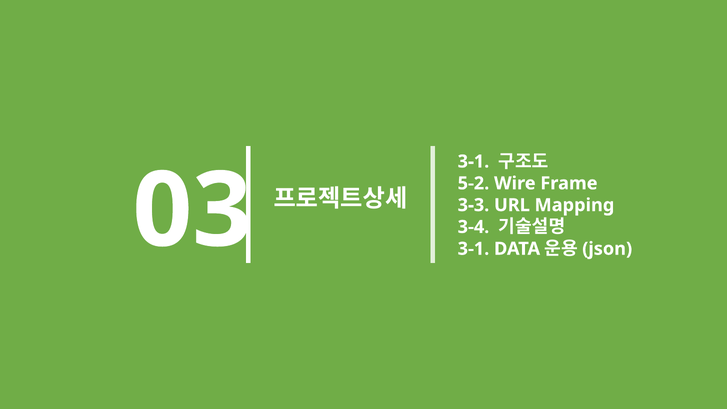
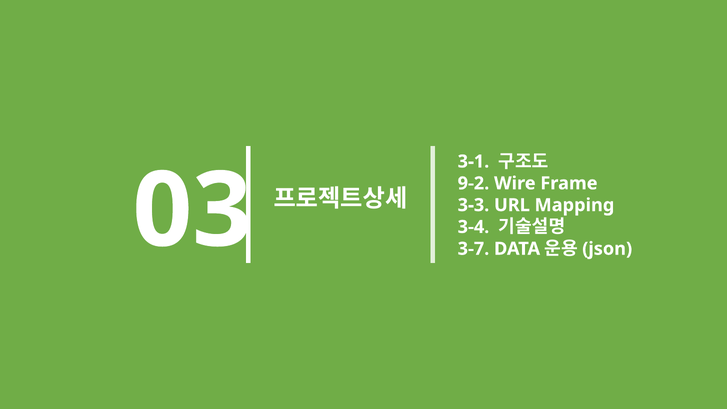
5-2: 5-2 -> 9-2
3-1 at (473, 249): 3-1 -> 3-7
